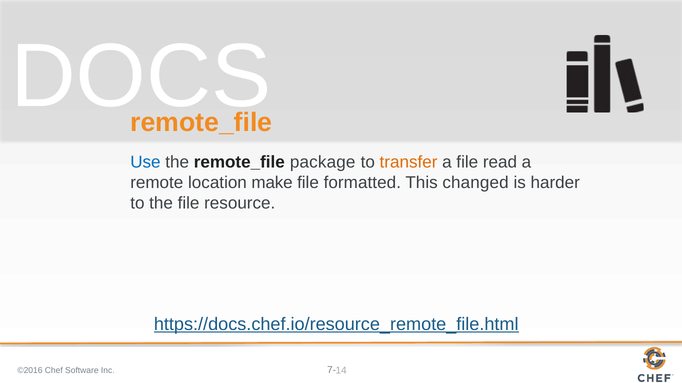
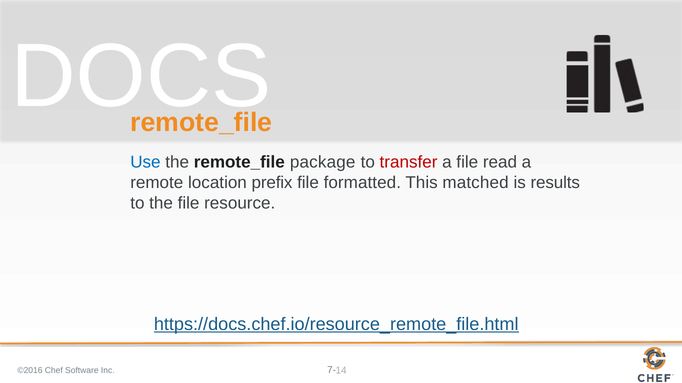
transfer colour: orange -> red
make: make -> prefix
changed: changed -> matched
harder: harder -> results
